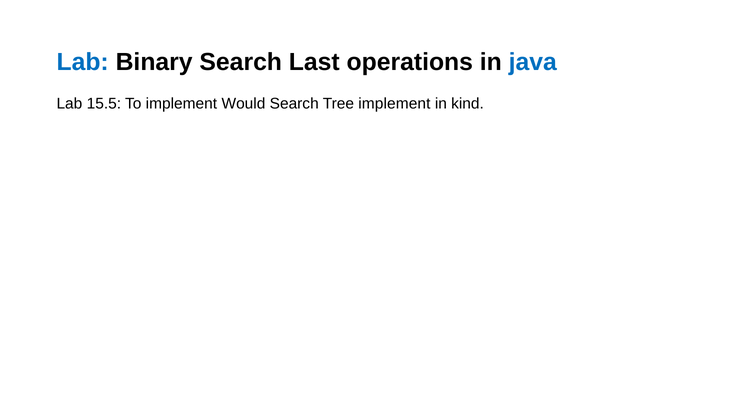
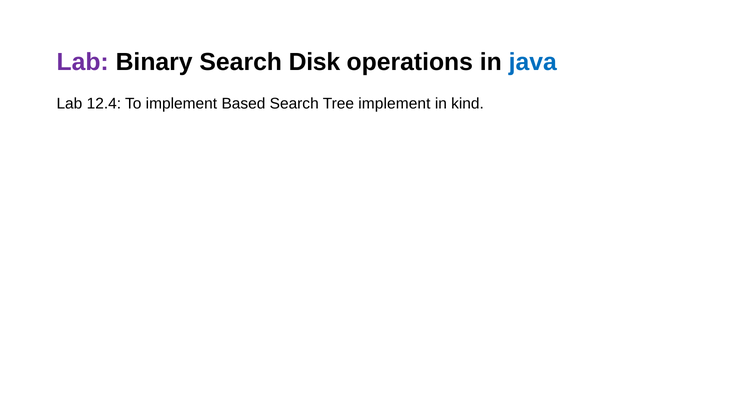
Lab at (83, 62) colour: blue -> purple
Last: Last -> Disk
15.5: 15.5 -> 12.4
Would: Would -> Based
